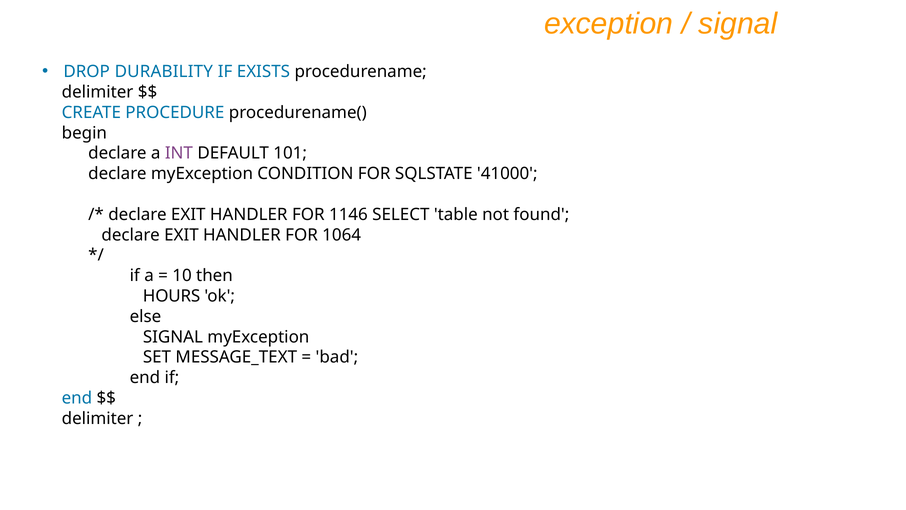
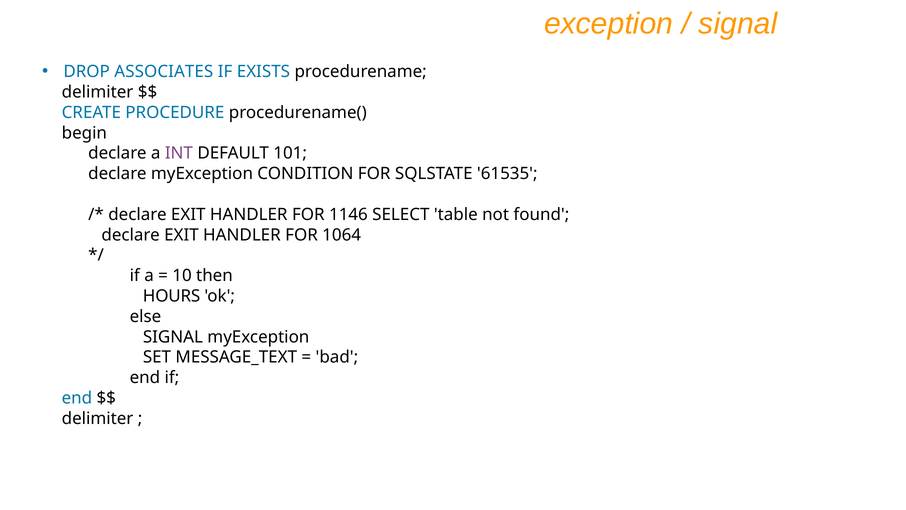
DURABILITY: DURABILITY -> ASSOCIATES
41000: 41000 -> 61535
